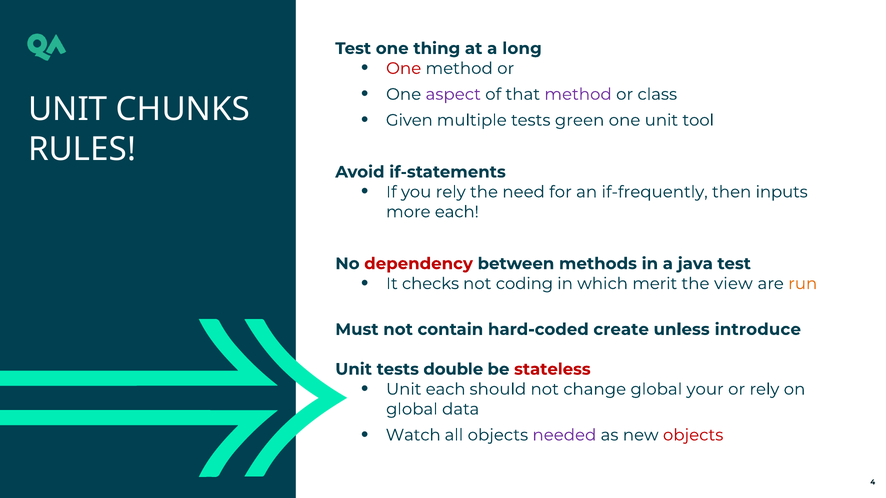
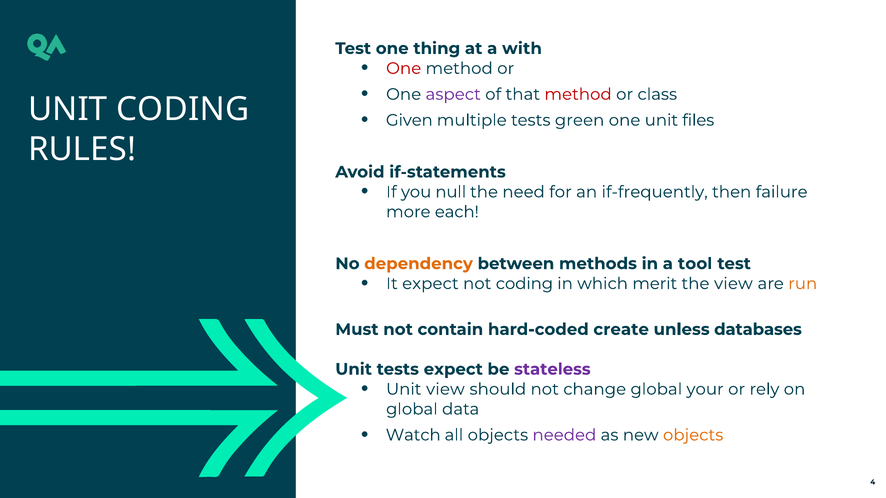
long: long -> with
method at (578, 94) colour: purple -> red
UNIT CHUNKS: CHUNKS -> CODING
tool: tool -> files
you rely: rely -> null
inputs: inputs -> failure
dependency colour: red -> orange
java: java -> tool
It checks: checks -> expect
introduce: introduce -> databases
tests double: double -> expect
stateless colour: red -> purple
Unit each: each -> view
objects at (693, 435) colour: red -> orange
